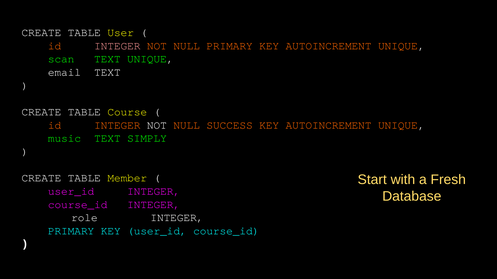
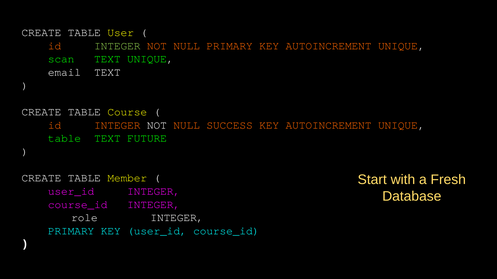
INTEGER at (117, 46) colour: pink -> light green
music at (65, 139): music -> table
SIMPLY: SIMPLY -> FUTURE
